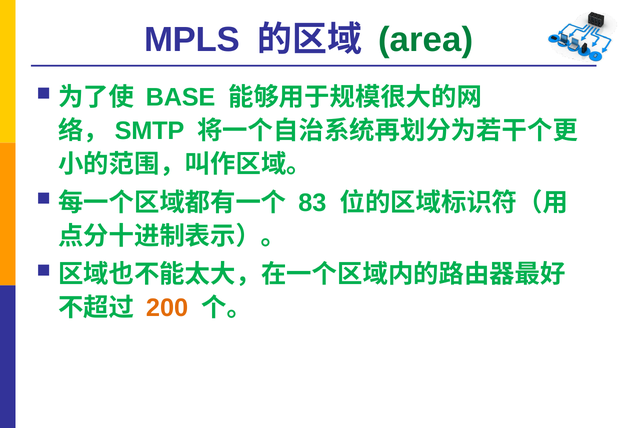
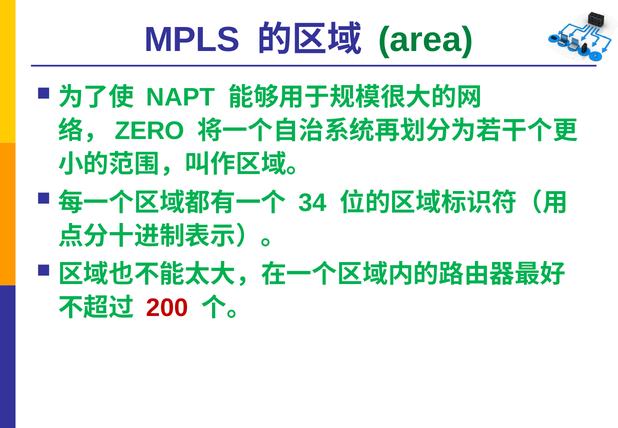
BASE: BASE -> NAPT
SMTP: SMTP -> ZERO
83: 83 -> 34
200 colour: orange -> red
